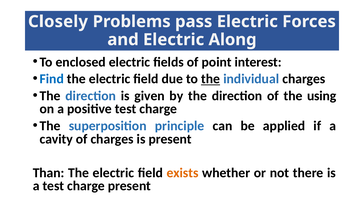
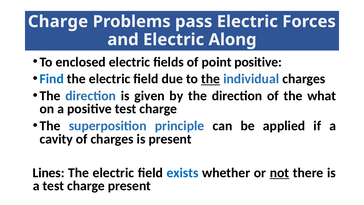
Closely at (58, 22): Closely -> Charge
point interest: interest -> positive
using: using -> what
Than: Than -> Lines
exists colour: orange -> blue
not underline: none -> present
